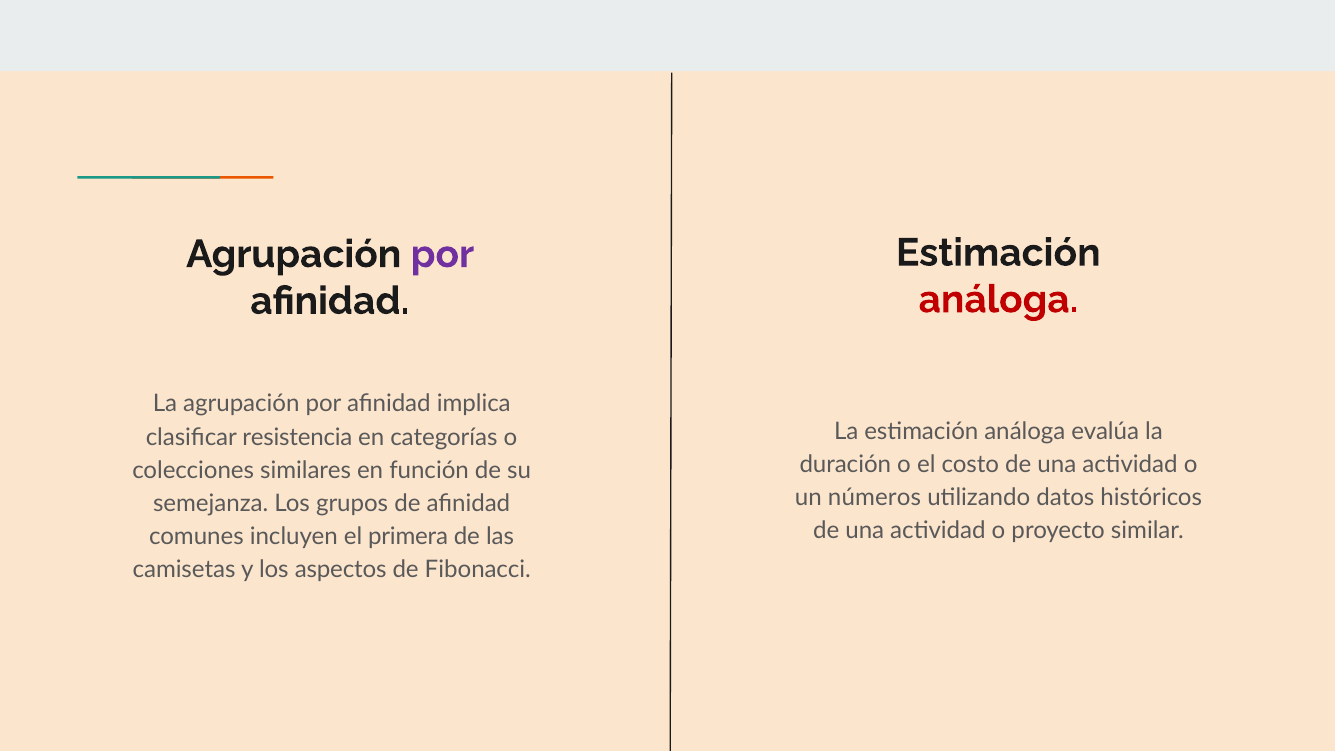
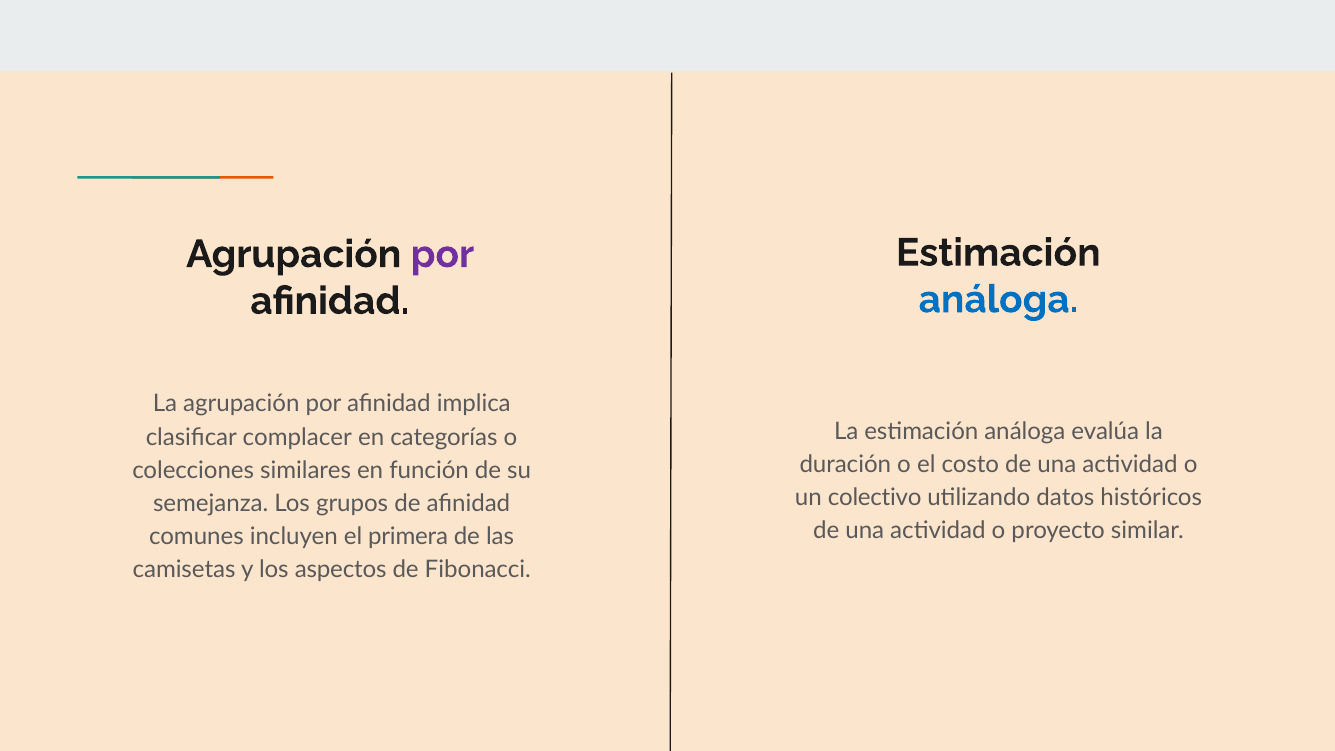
análoga at (998, 299) colour: red -> blue
resistencia: resistencia -> complacer
números: números -> colectivo
